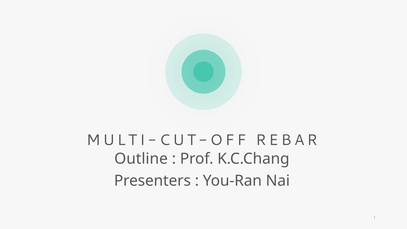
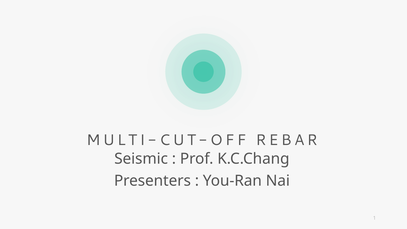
Outline: Outline -> Seismic
